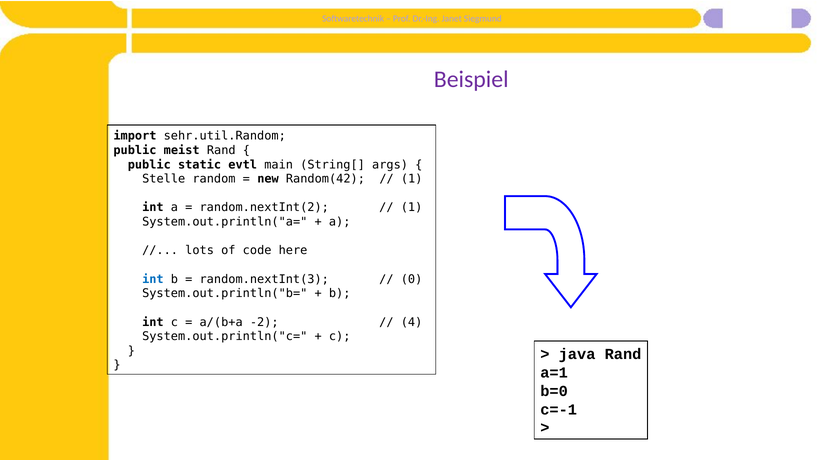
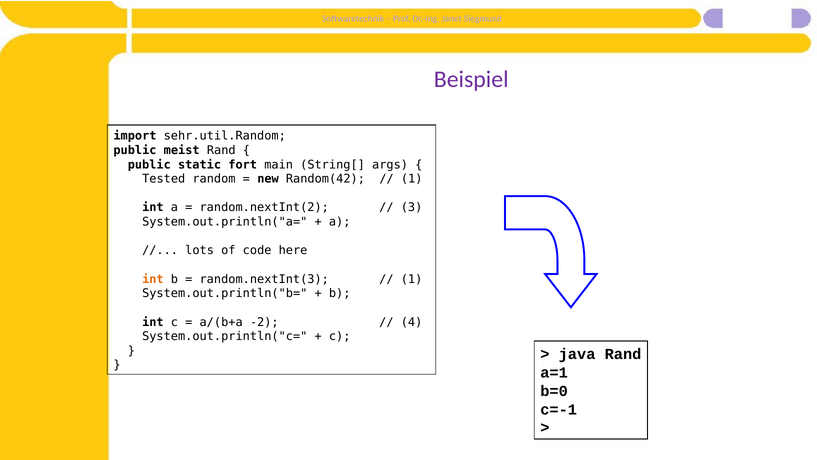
evtl: evtl -> fort
Stelle: Stelle -> Tested
1 at (412, 207): 1 -> 3
int at (153, 279) colour: blue -> orange
0 at (412, 279): 0 -> 1
